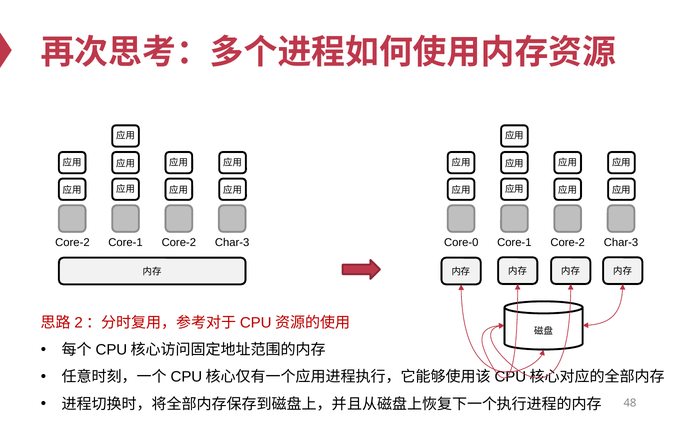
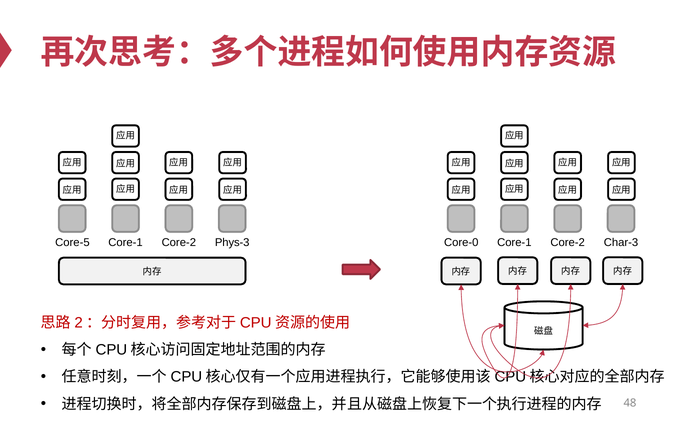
Core-2 at (72, 243): Core-2 -> Core-5
Char-3 at (232, 243): Char-3 -> Phys-3
